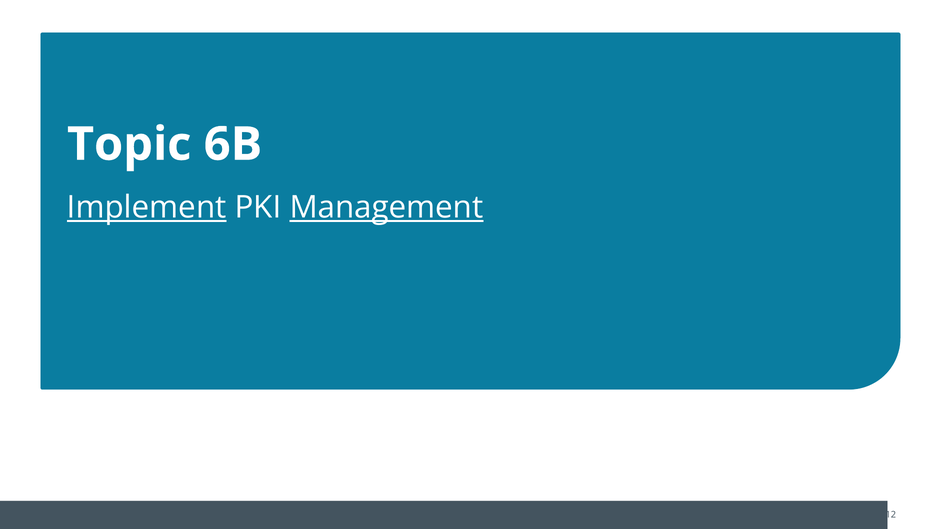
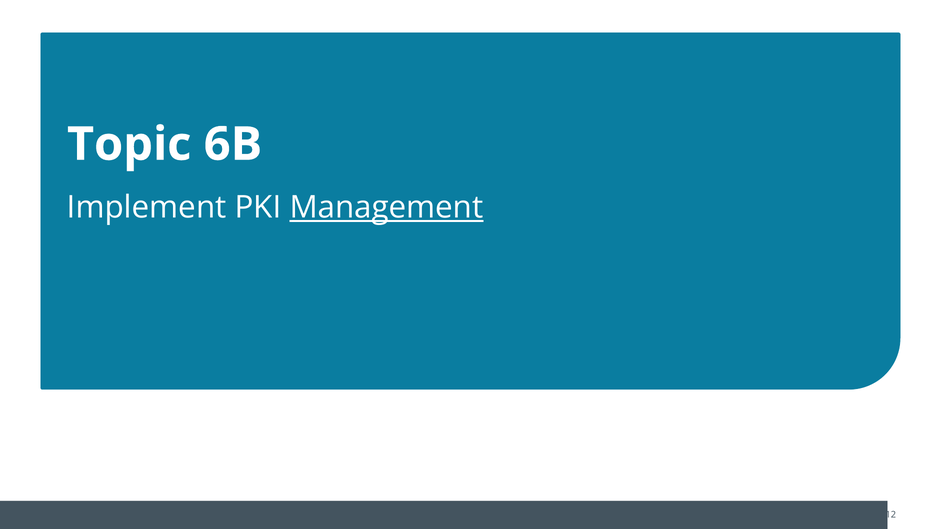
Implement underline: present -> none
